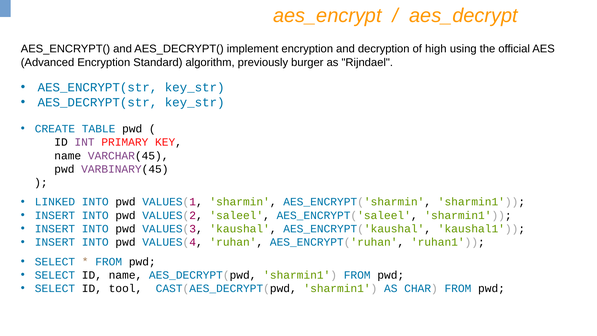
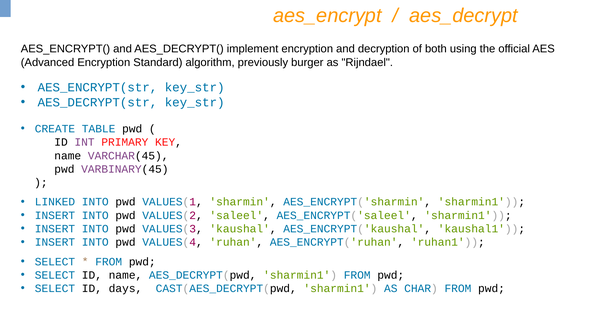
high: high -> both
tool: tool -> days
